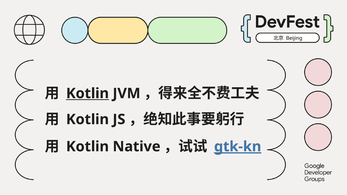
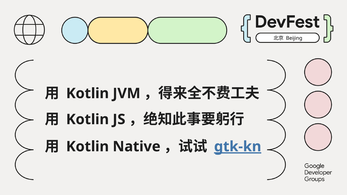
Kotlin at (87, 93) underline: present -> none
